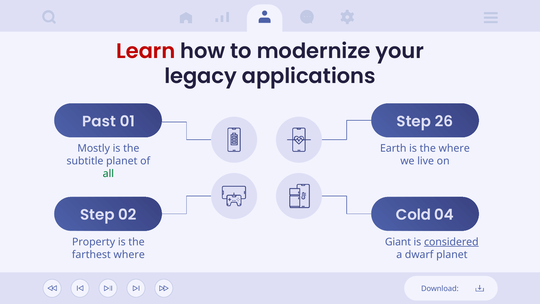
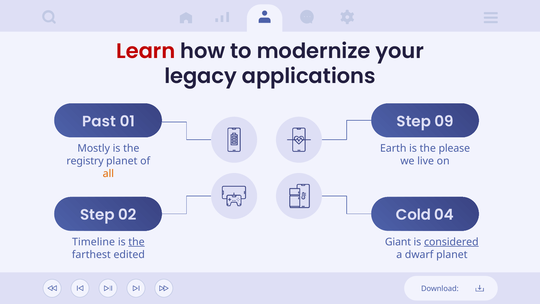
26: 26 -> 09
the where: where -> please
subtitle: subtitle -> registry
all colour: green -> orange
Property: Property -> Timeline
the at (137, 242) underline: none -> present
farthest where: where -> edited
